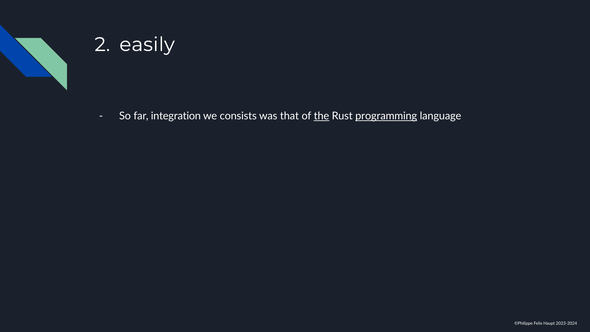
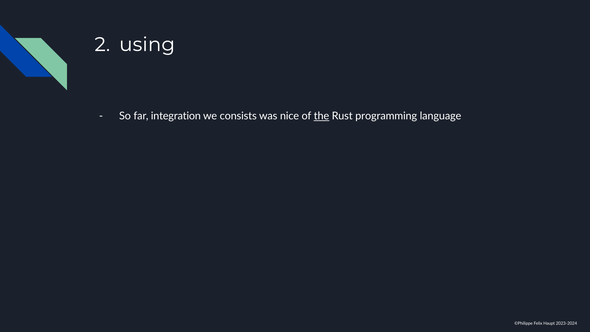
easily: easily -> using
that: that -> nice
programming underline: present -> none
